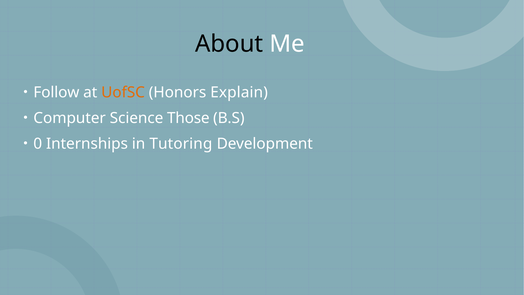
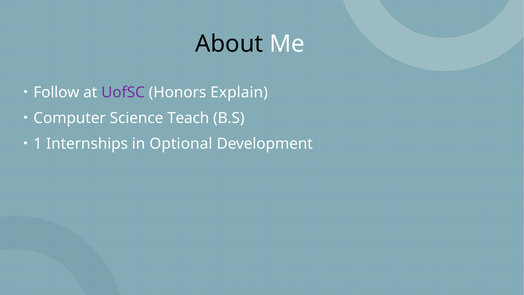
UofSC colour: orange -> purple
Those: Those -> Teach
0: 0 -> 1
Tutoring: Tutoring -> Optional
